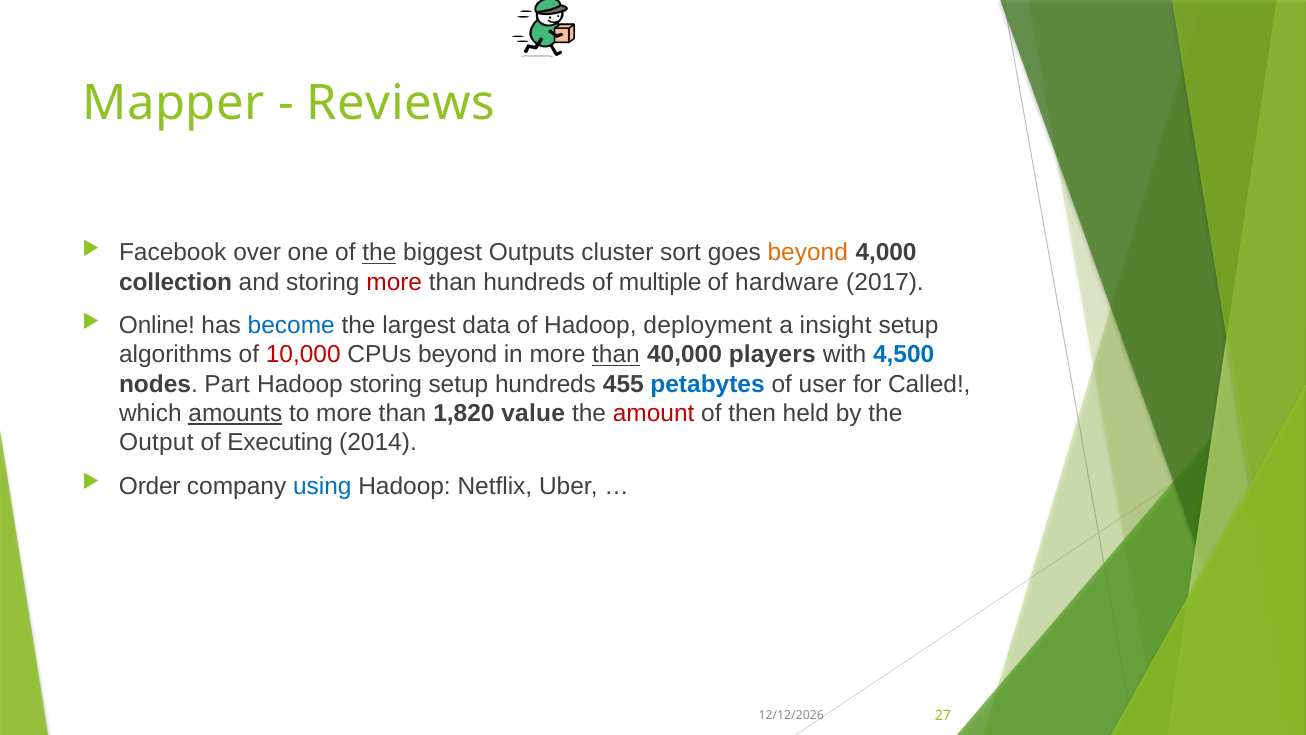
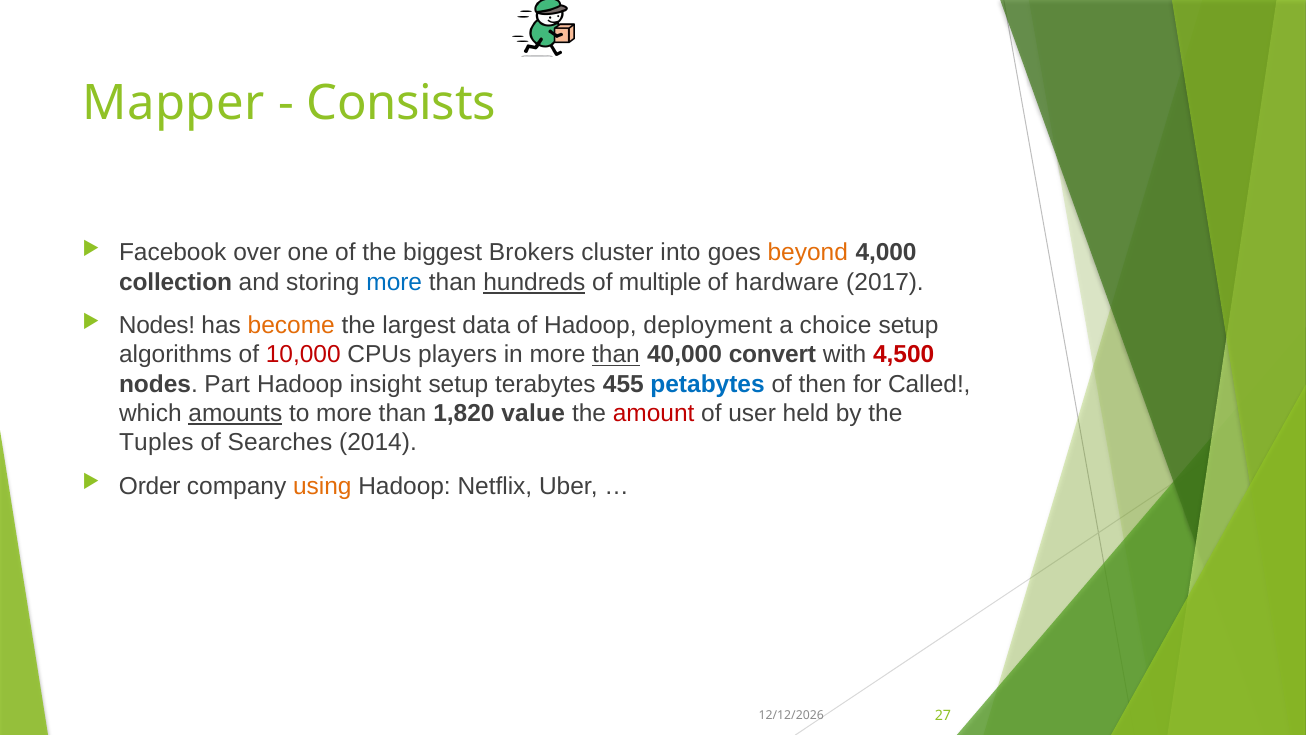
Reviews: Reviews -> Consists
the at (379, 253) underline: present -> none
Outputs: Outputs -> Brokers
sort: sort -> into
more at (394, 282) colour: red -> blue
hundreds at (534, 282) underline: none -> present
Online at (157, 325): Online -> Nodes
become colour: blue -> orange
insight: insight -> choice
CPUs beyond: beyond -> players
players: players -> convert
4,500 colour: blue -> red
Hadoop storing: storing -> insight
setup hundreds: hundreds -> terabytes
user: user -> then
then: then -> user
Output: Output -> Tuples
Executing: Executing -> Searches
using colour: blue -> orange
